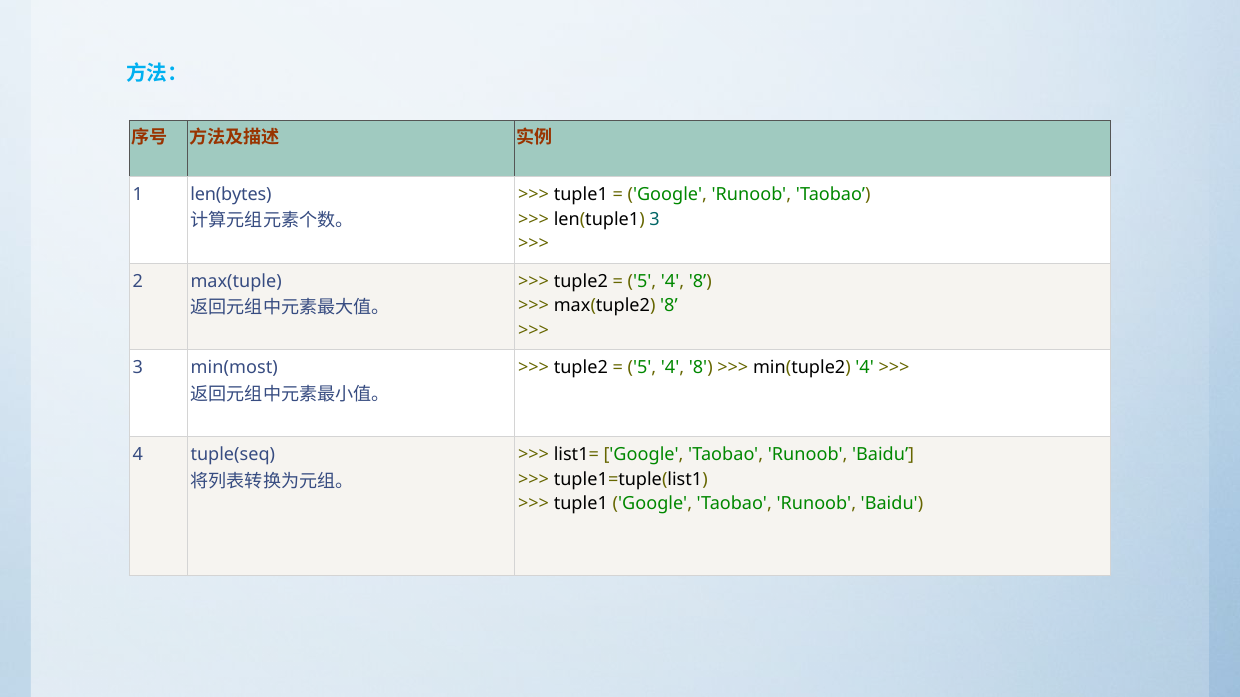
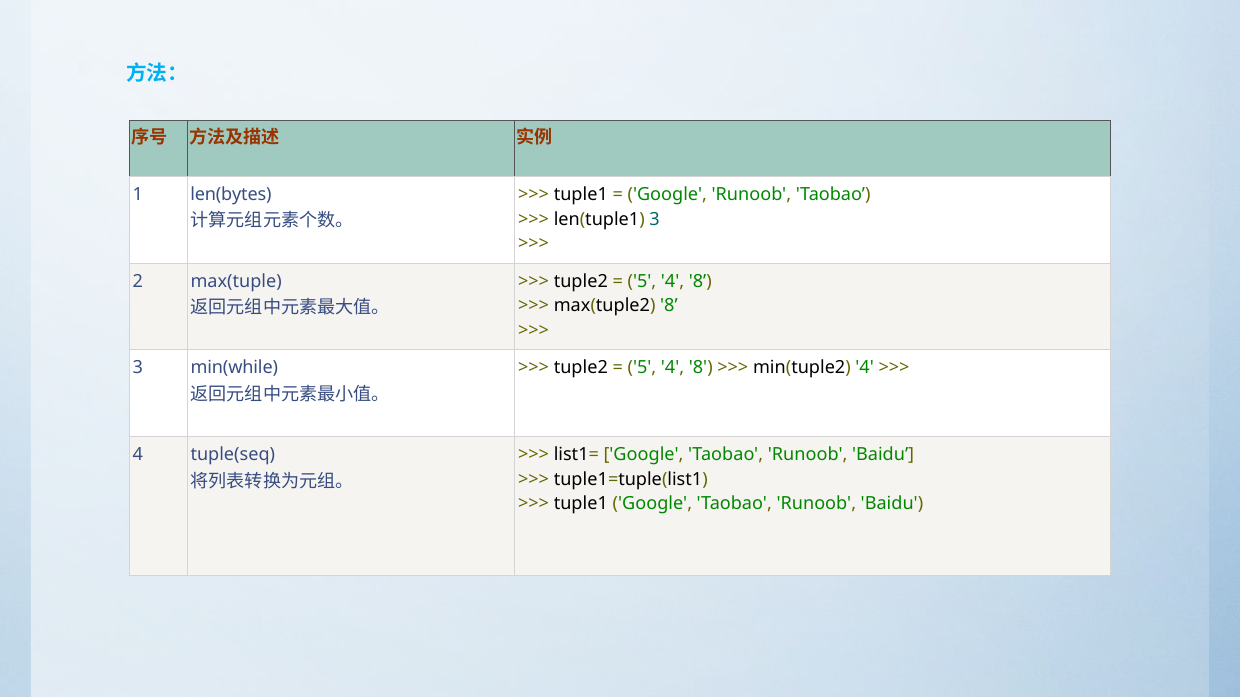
min(most: min(most -> min(while
